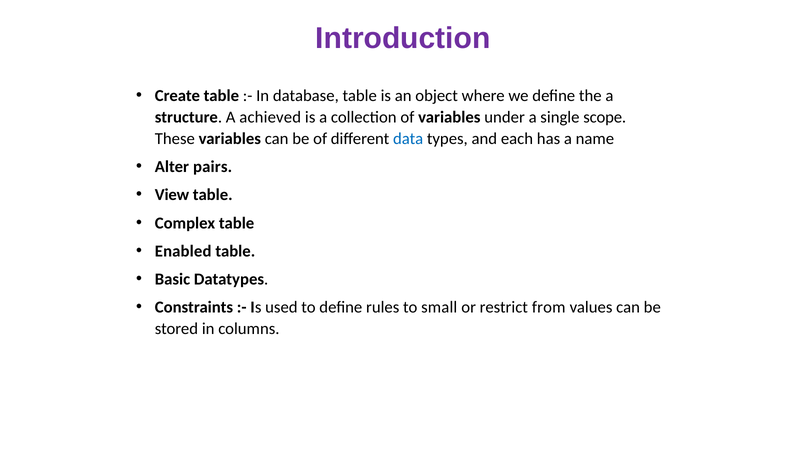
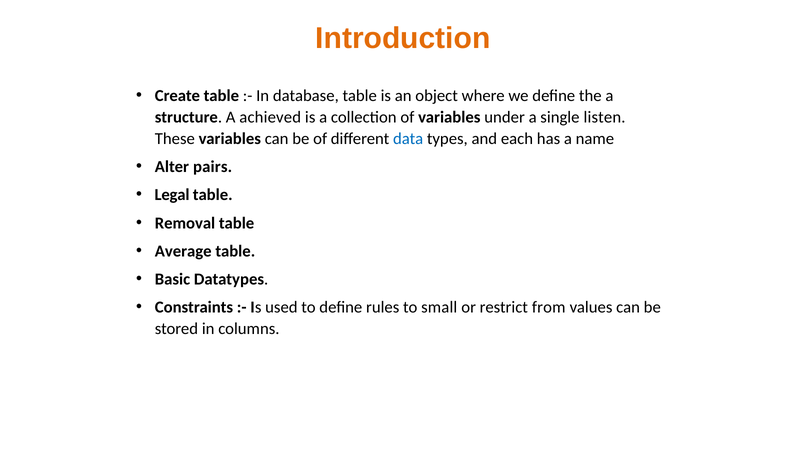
Introduction colour: purple -> orange
scope: scope -> listen
View: View -> Legal
Complex: Complex -> Removal
Enabled: Enabled -> Average
